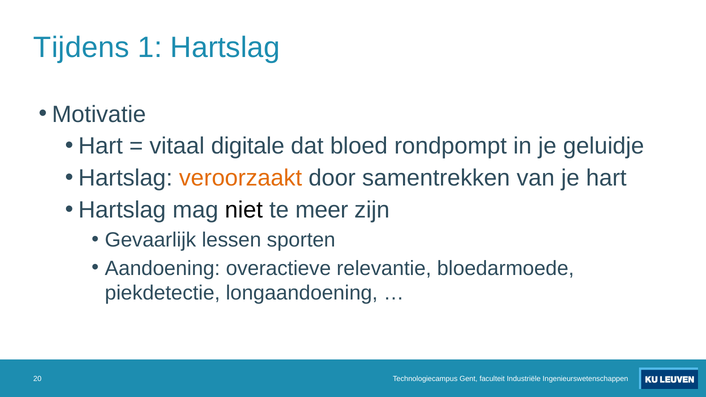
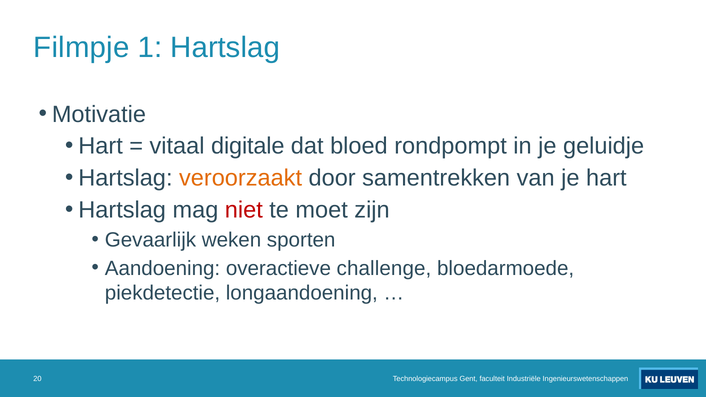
Tijdens: Tijdens -> Filmpje
niet colour: black -> red
meer: meer -> moet
lessen: lessen -> weken
relevantie: relevantie -> challenge
